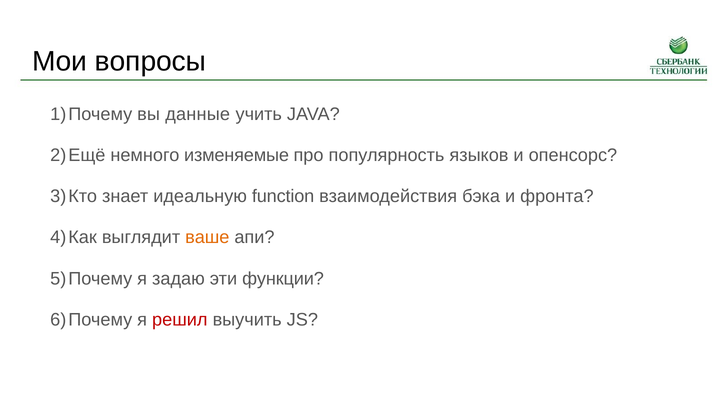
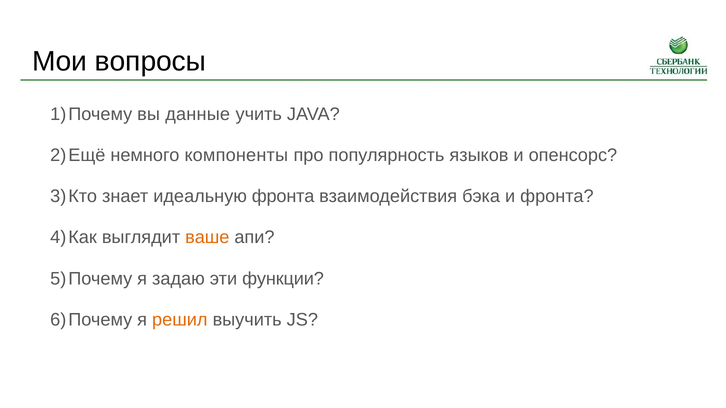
изменяемые: изменяемые -> компоненты
идеальную function: function -> фронта
решил colour: red -> orange
